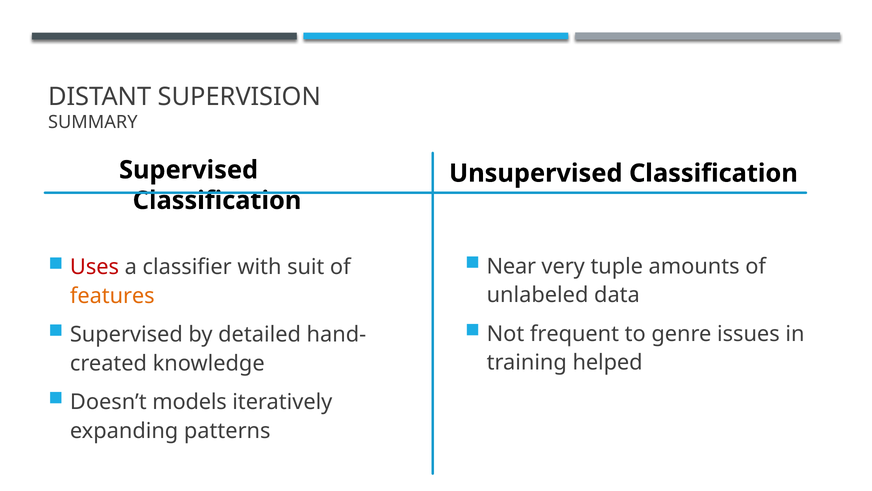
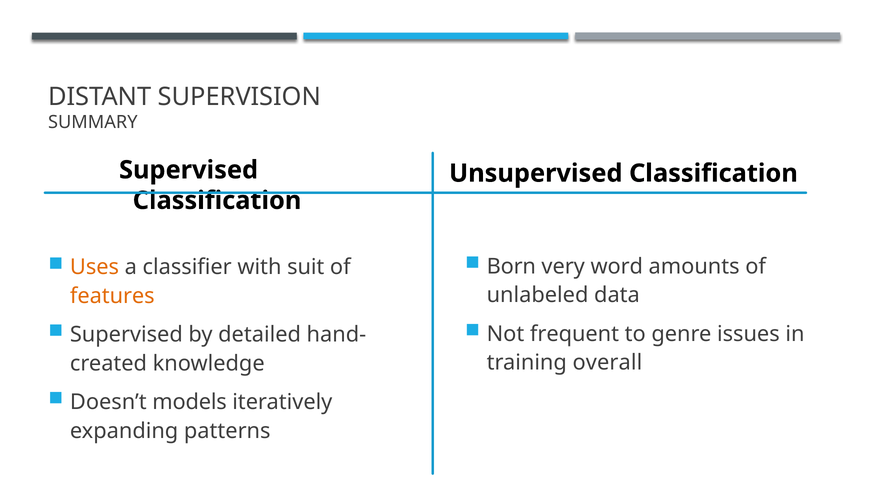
Near: Near -> Born
tuple: tuple -> word
Uses colour: red -> orange
helped: helped -> overall
